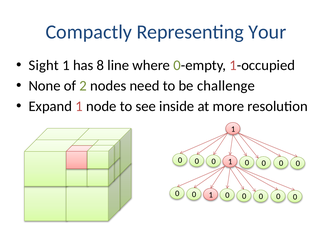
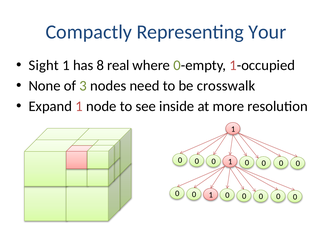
line: line -> real
2: 2 -> 3
challenge: challenge -> crosswalk
